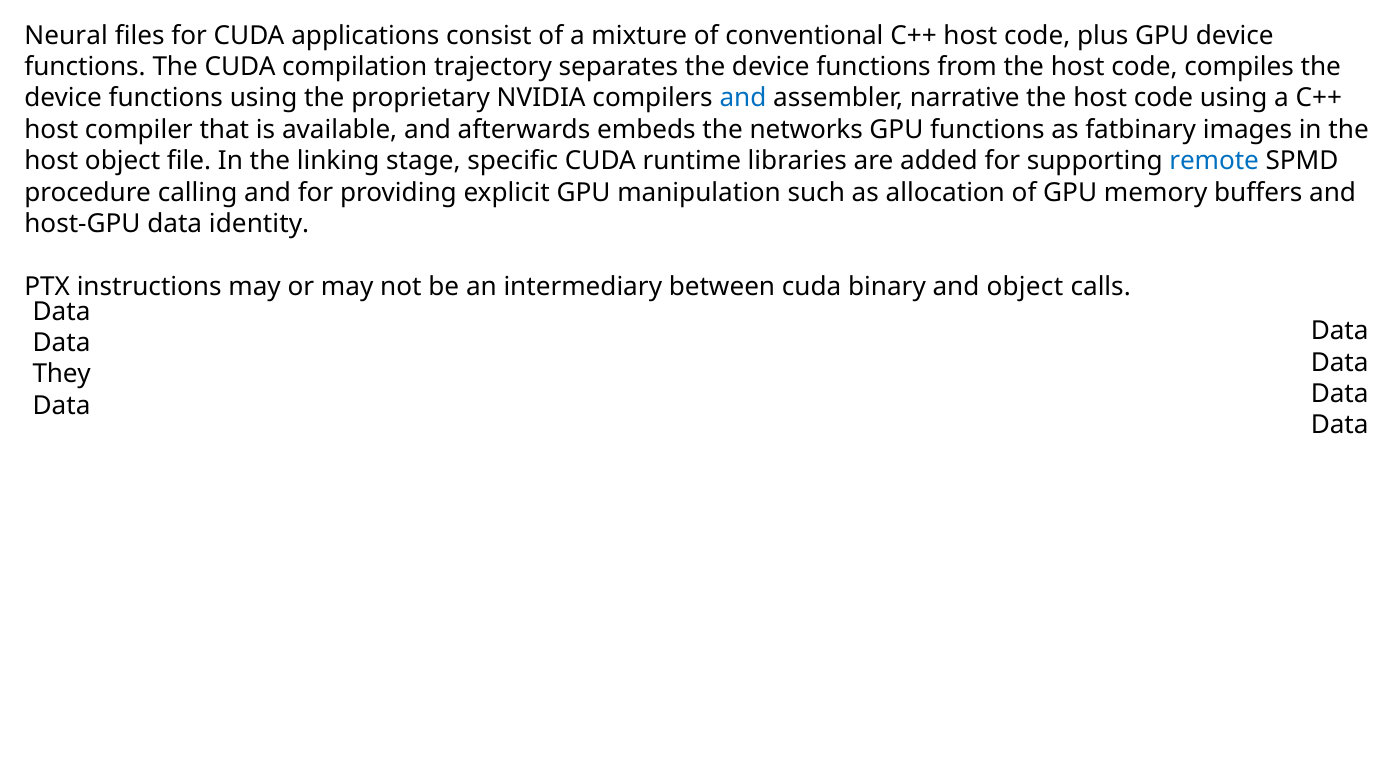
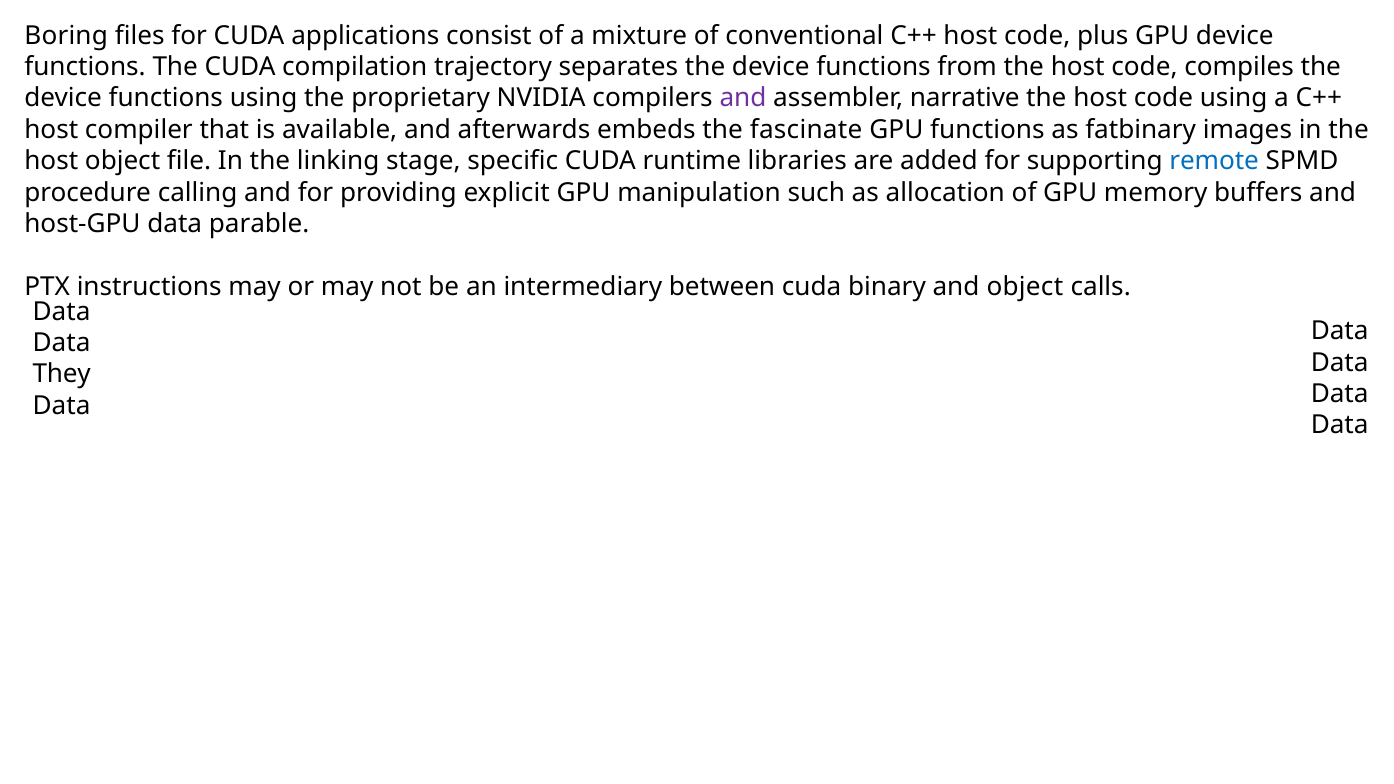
Neural: Neural -> Boring
and at (743, 98) colour: blue -> purple
networks: networks -> fascinate
identity: identity -> parable
